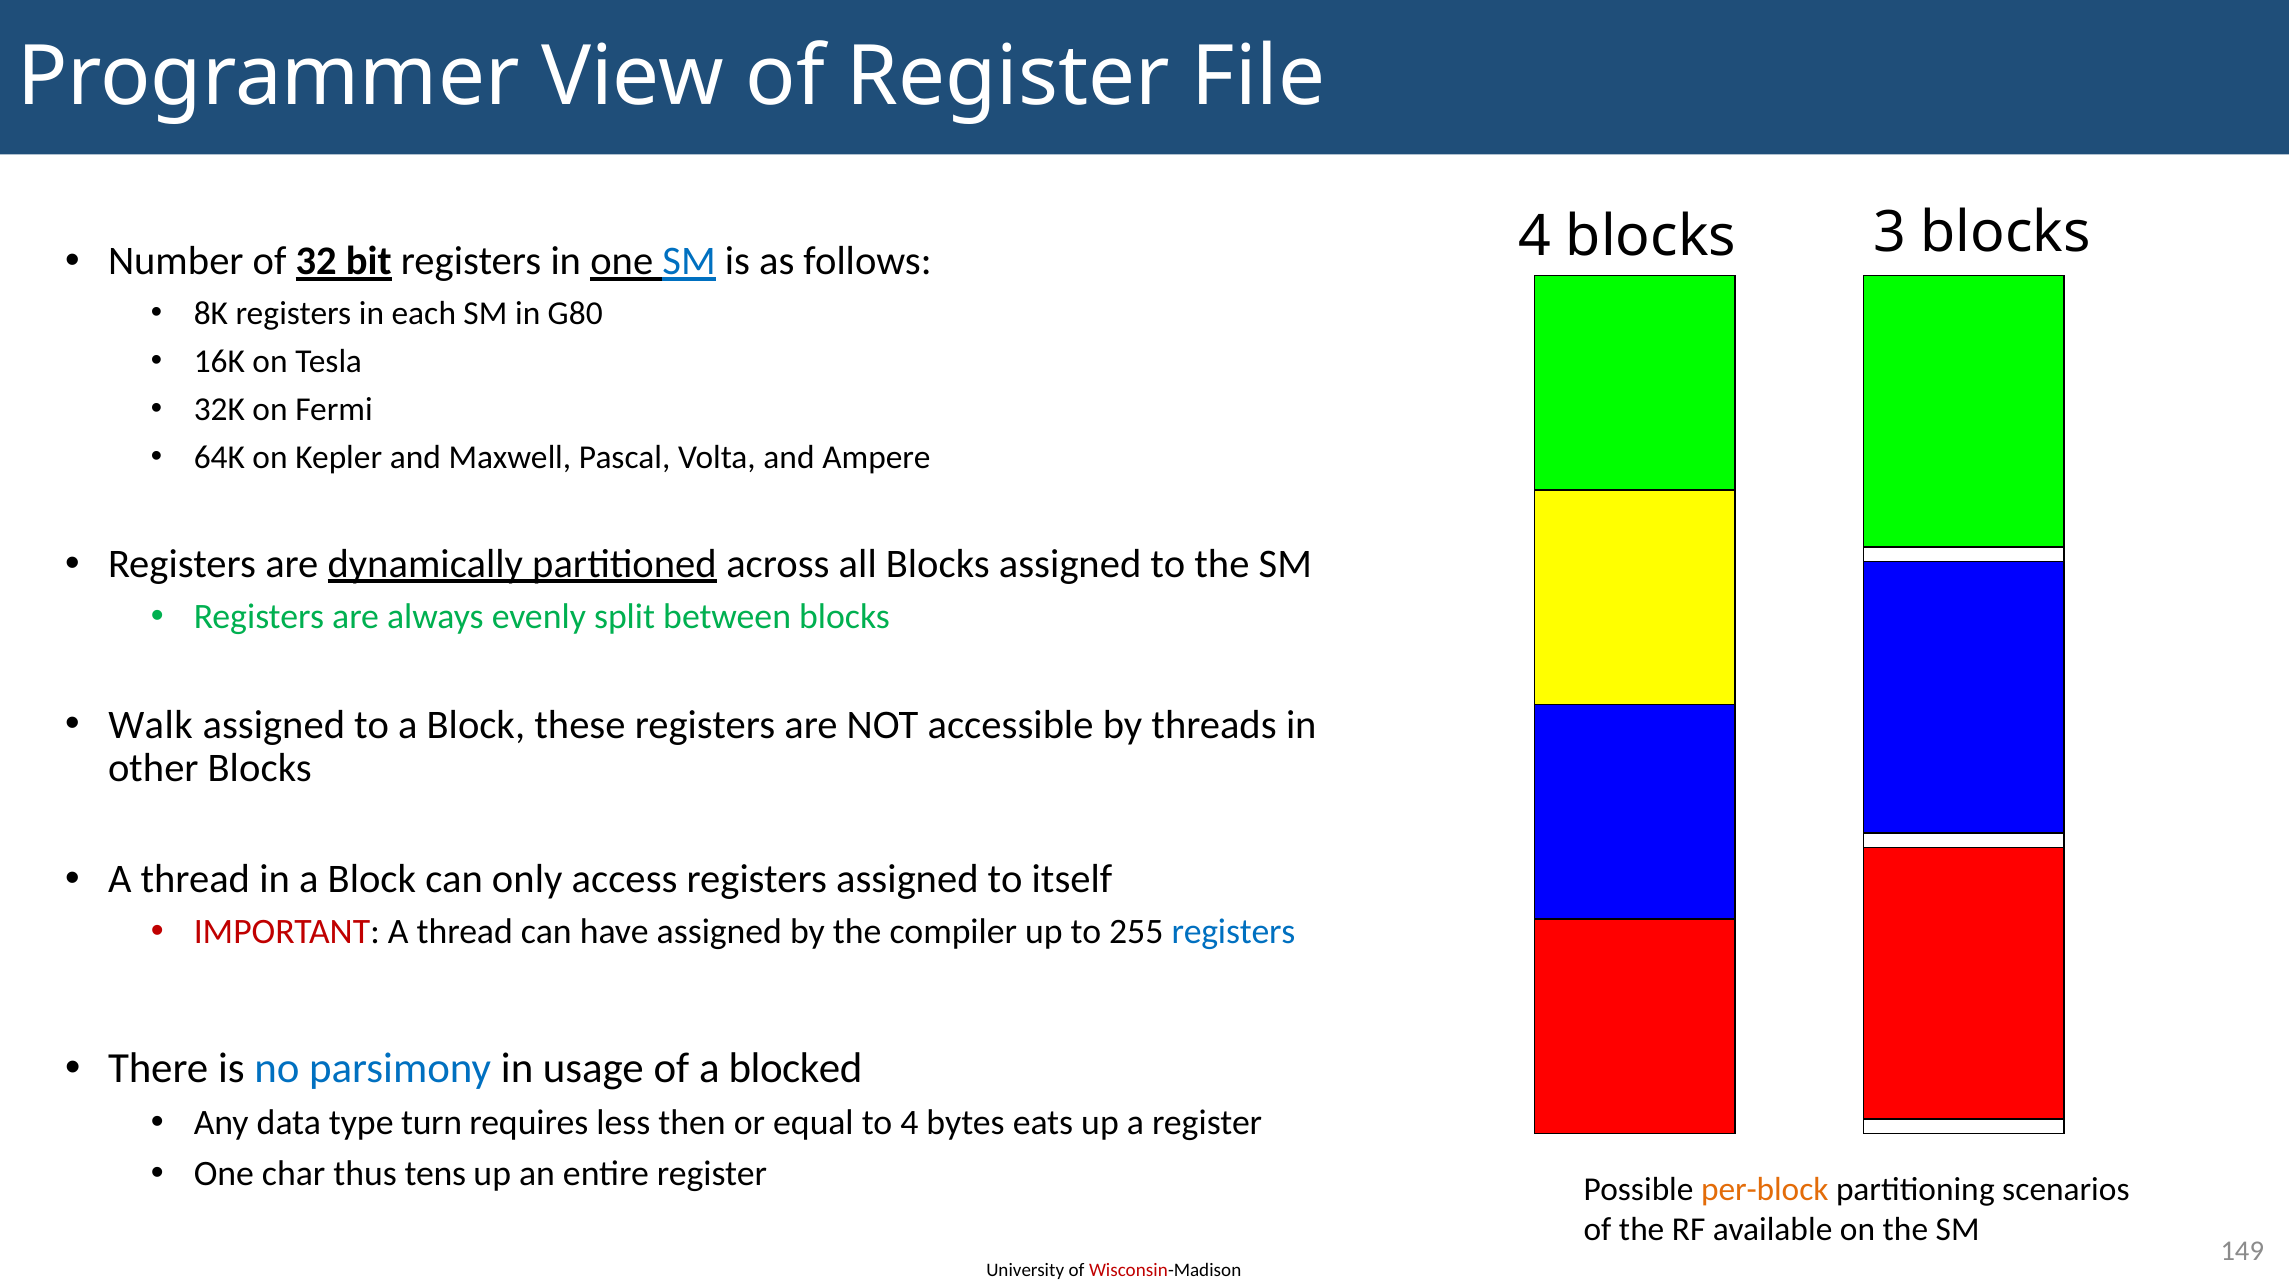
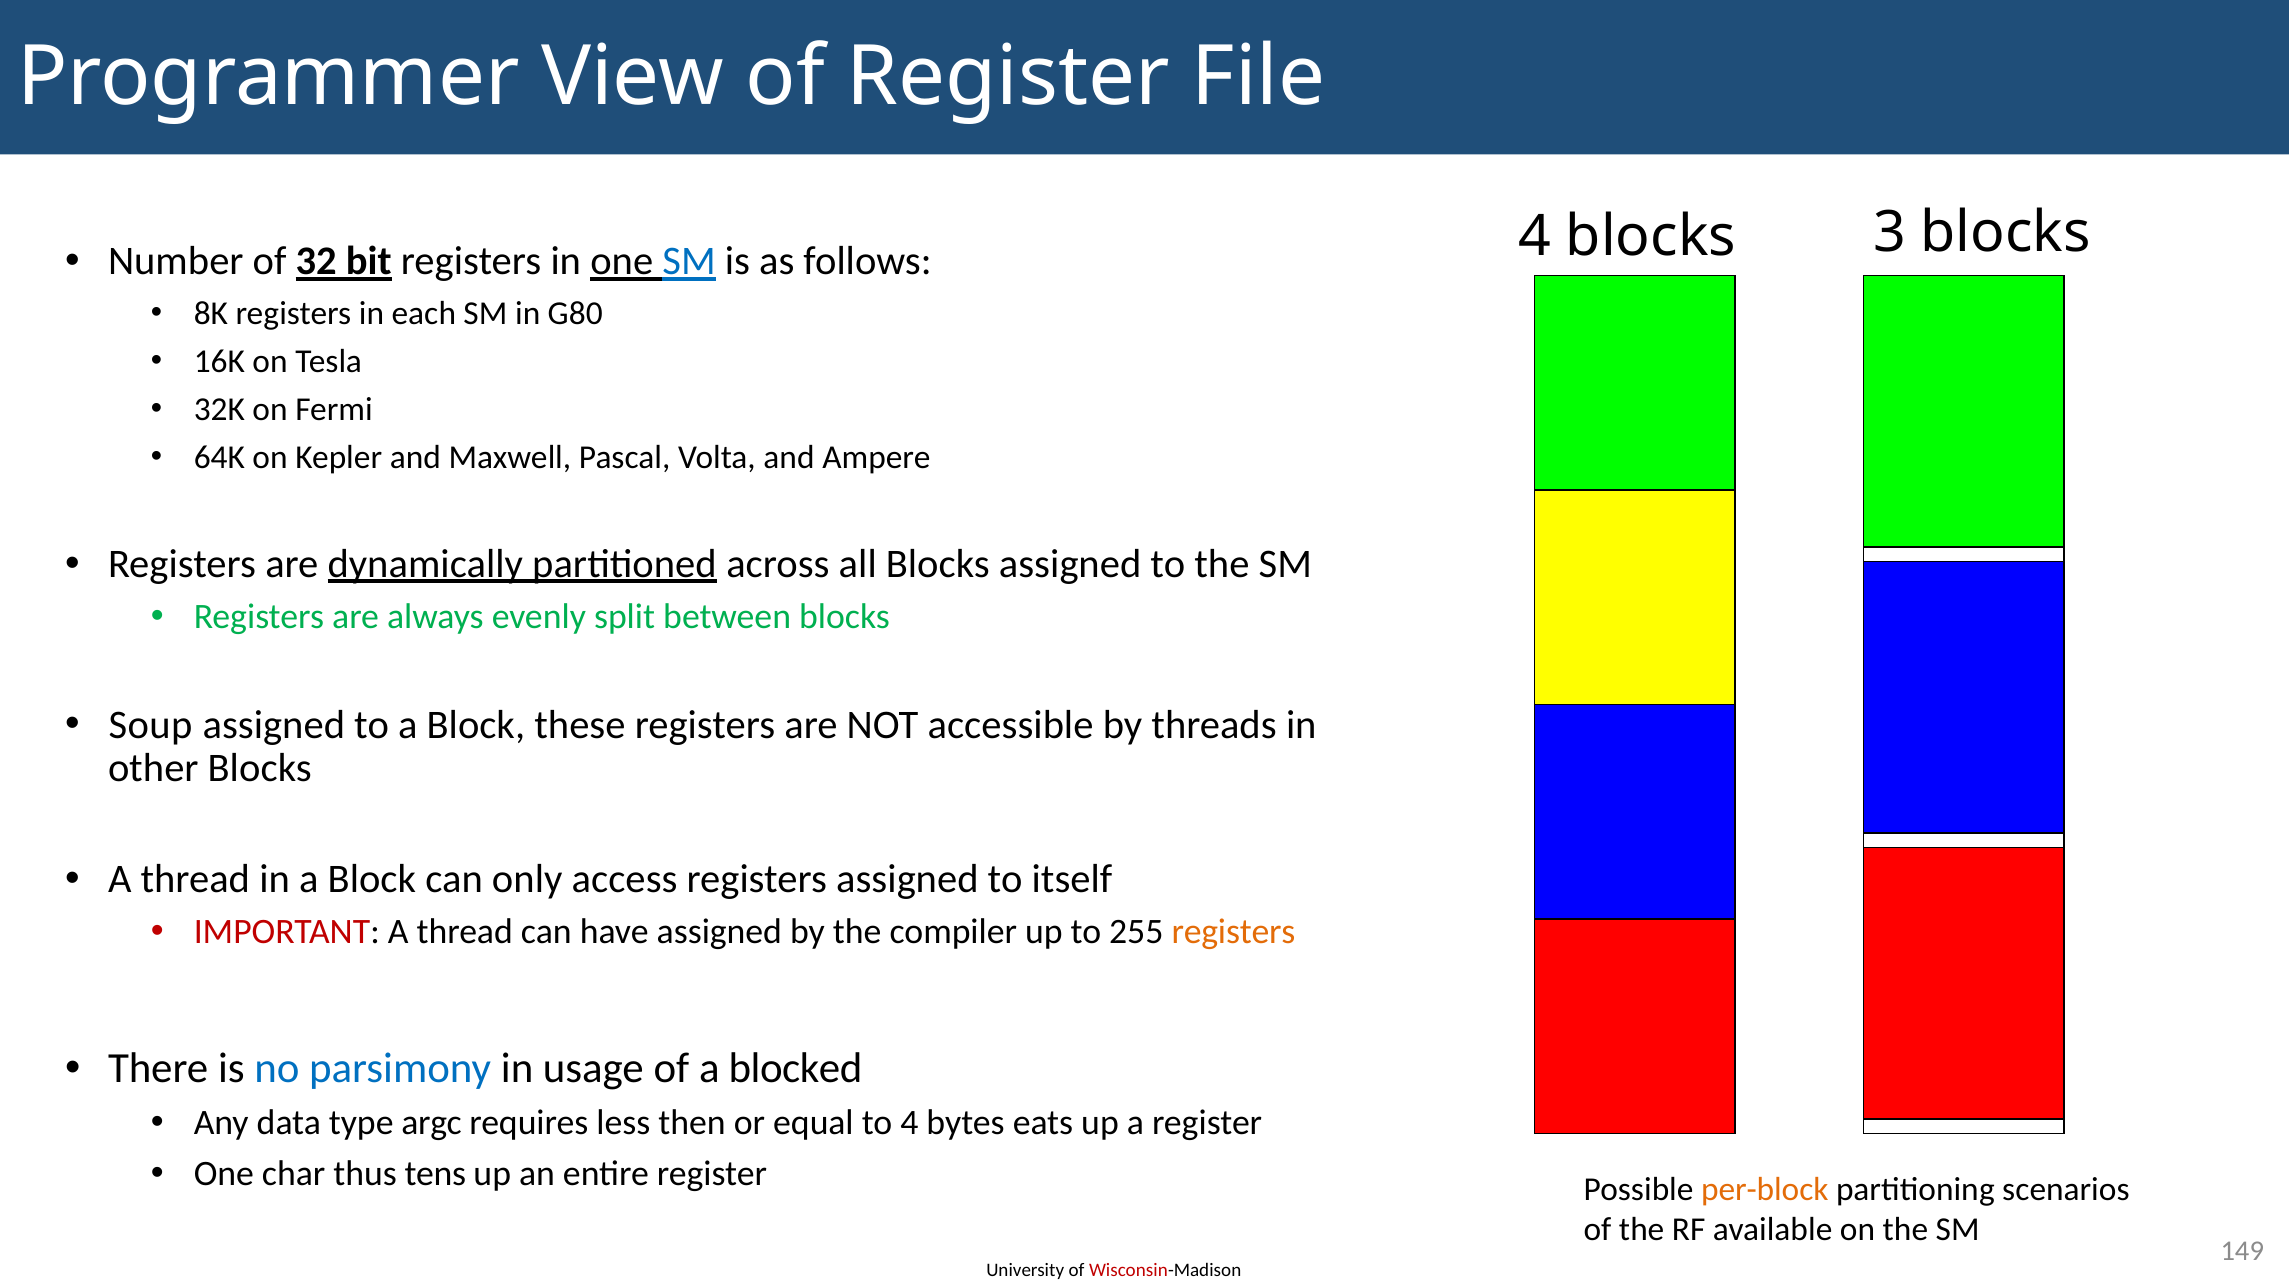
Walk: Walk -> Soup
registers at (1233, 932) colour: blue -> orange
turn: turn -> argc
